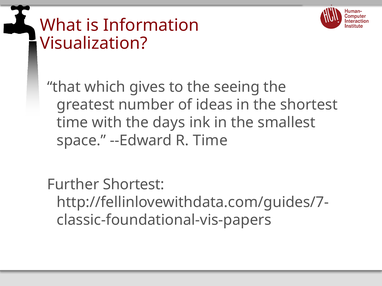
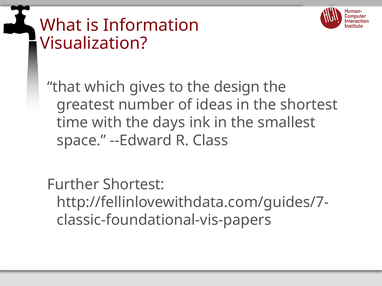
seeing: seeing -> design
R Time: Time -> Class
